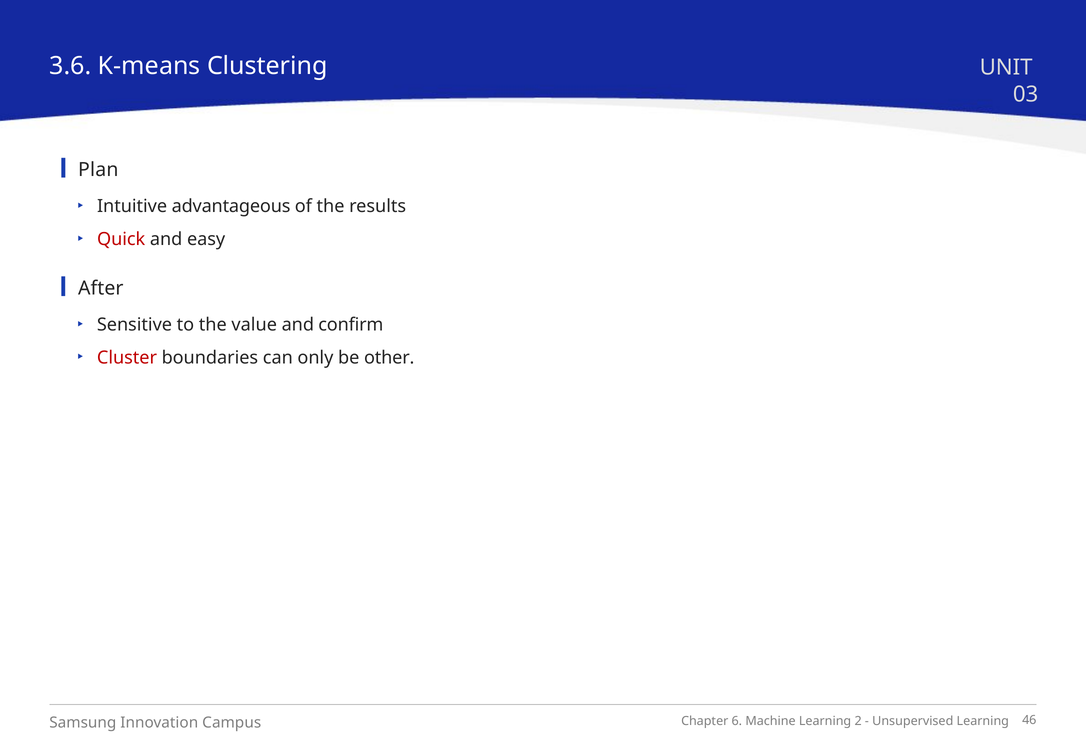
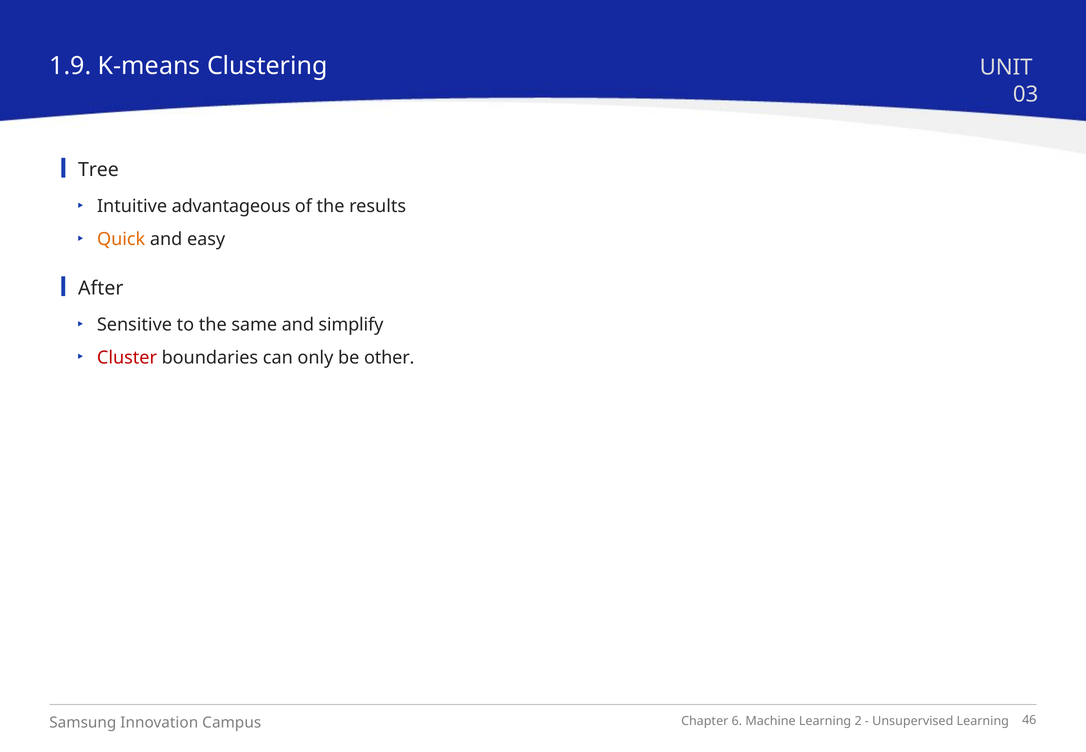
3.6: 3.6 -> 1.9
Plan: Plan -> Tree
Quick colour: red -> orange
value: value -> same
confirm: confirm -> simplify
